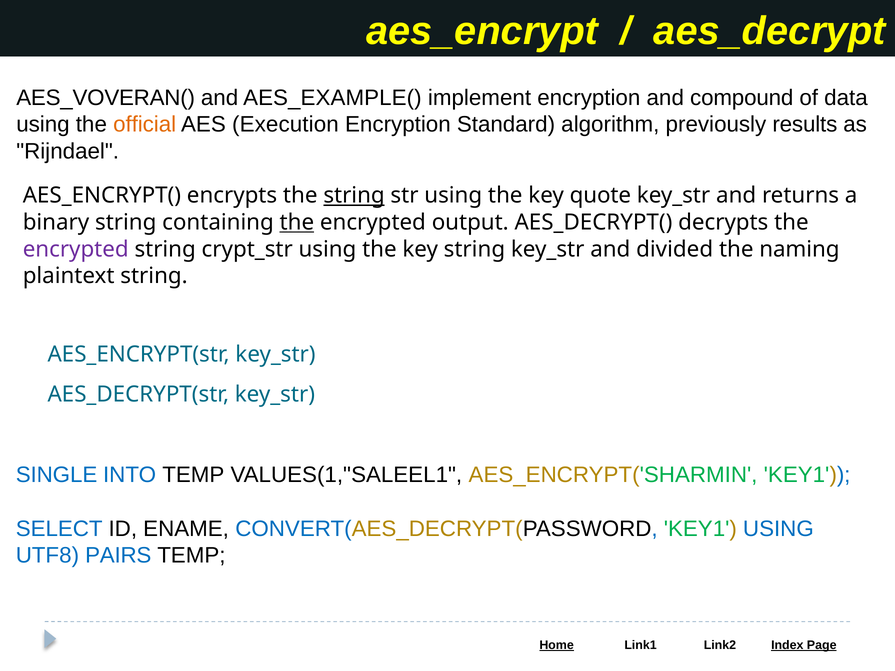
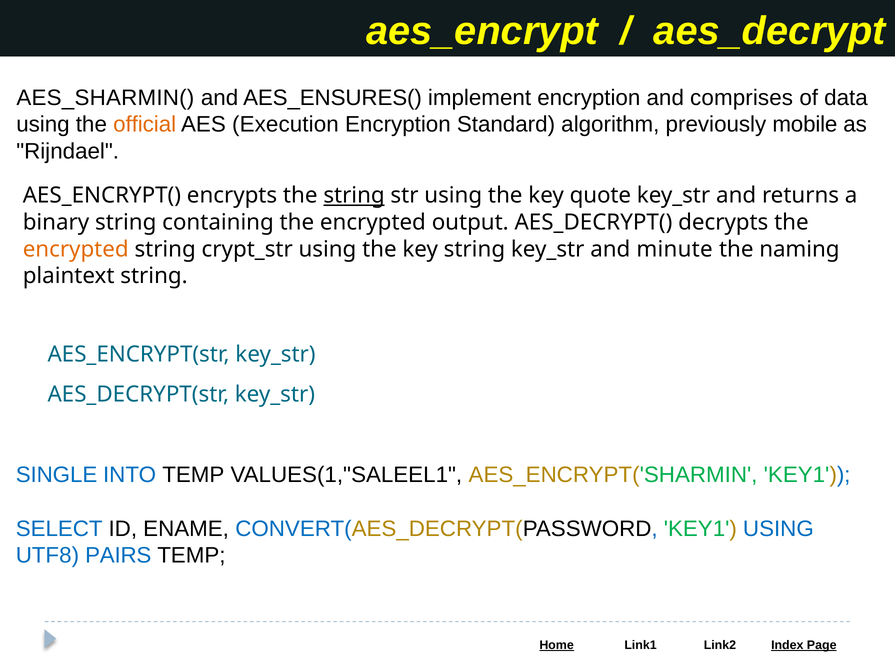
AES_VOVERAN(: AES_VOVERAN( -> AES_SHARMIN(
AES_EXAMPLE(: AES_EXAMPLE( -> AES_ENSURES(
compound: compound -> comprises
results: results -> mobile
the at (297, 222) underline: present -> none
encrypted at (76, 249) colour: purple -> orange
divided: divided -> minute
